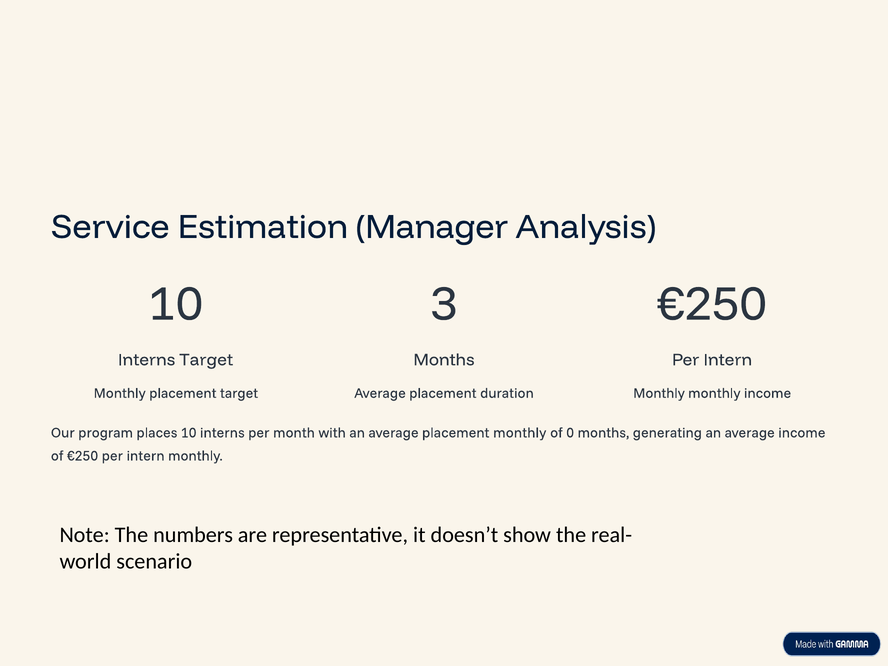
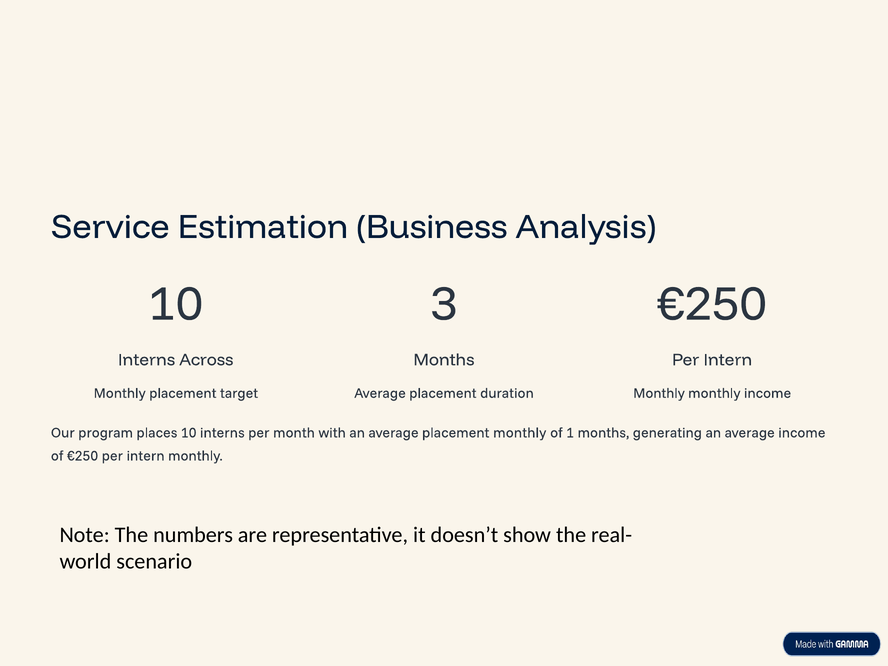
Manager: Manager -> Business
Interns Target: Target -> Across
0: 0 -> 1
